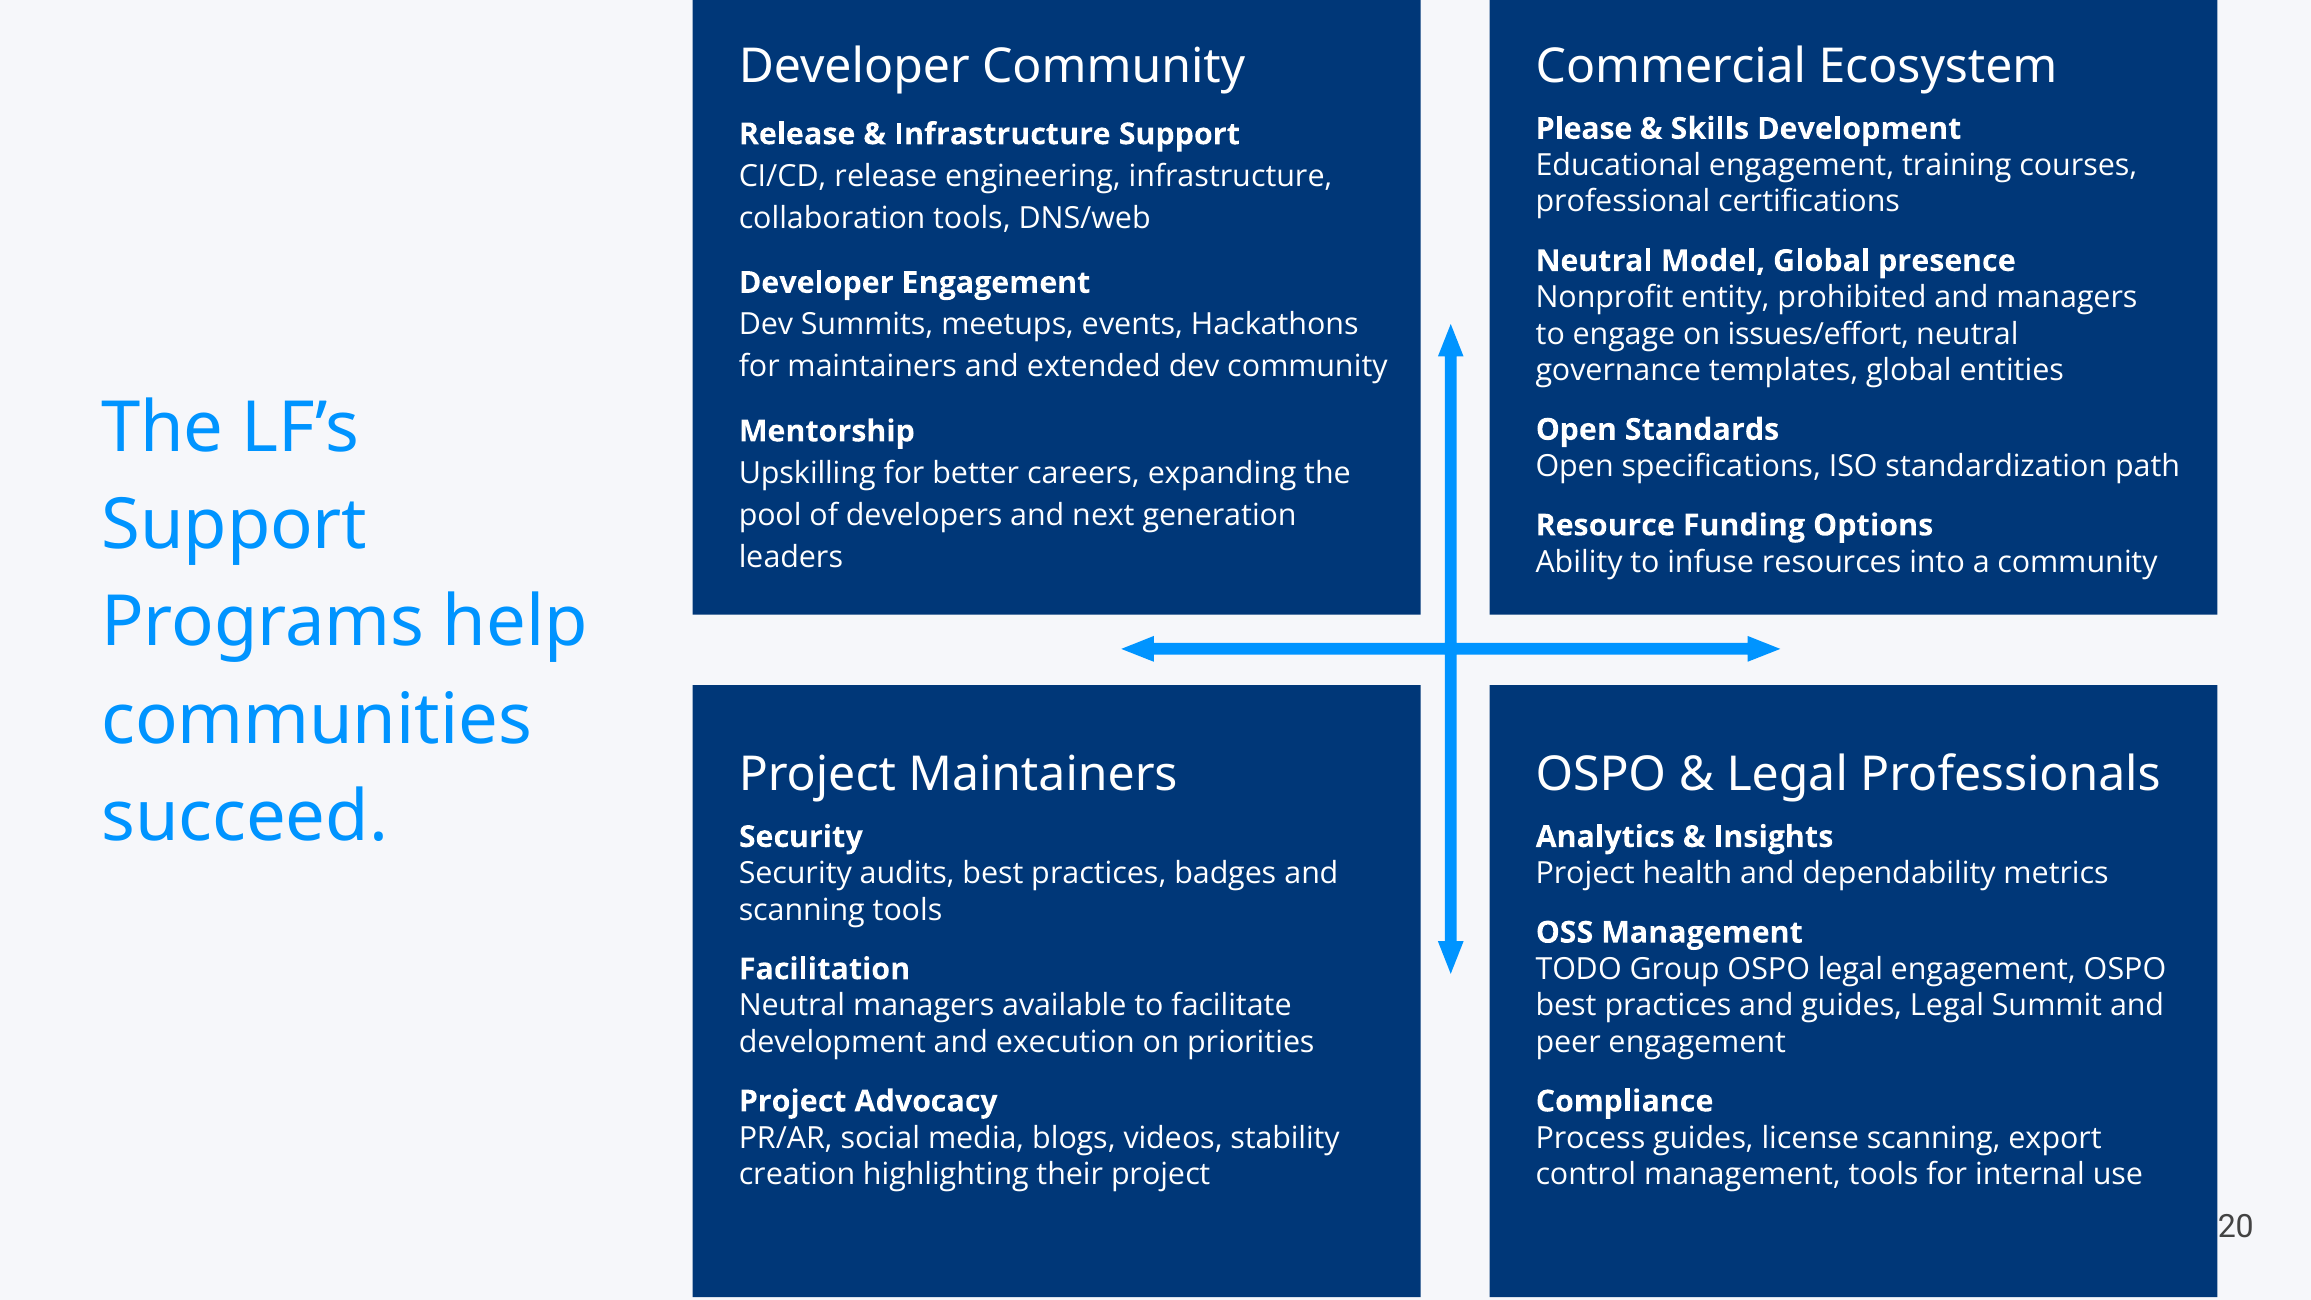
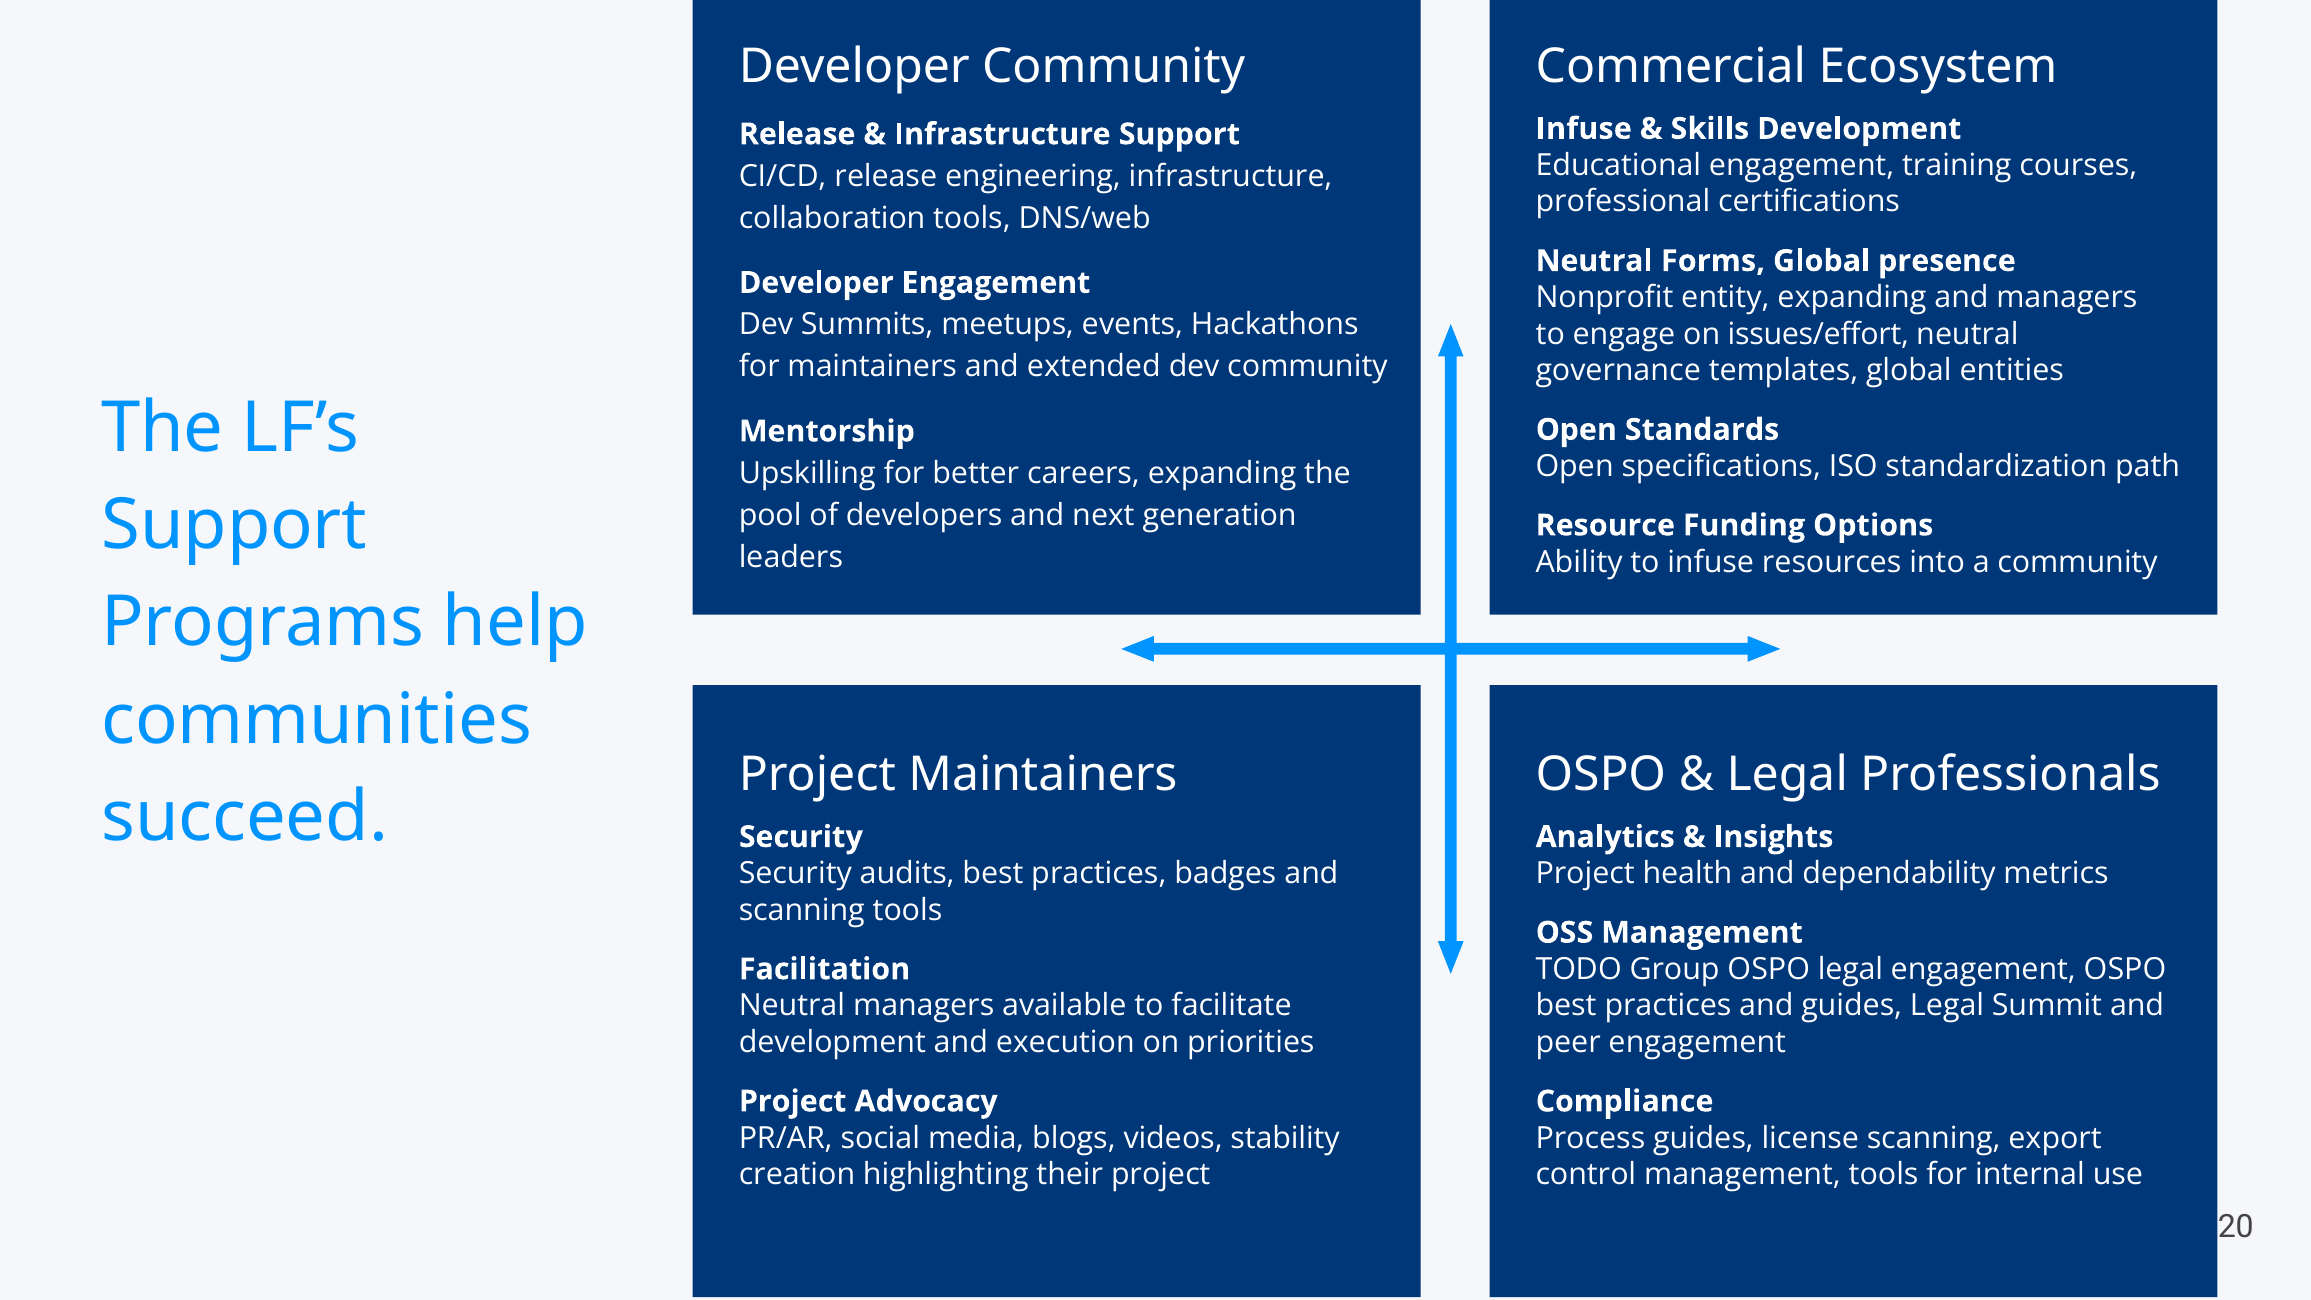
Please at (1584, 129): Please -> Infuse
Model: Model -> Forms
entity prohibited: prohibited -> expanding
